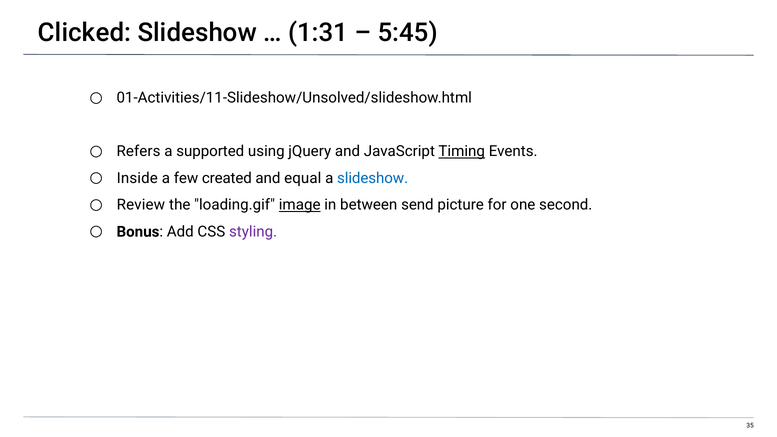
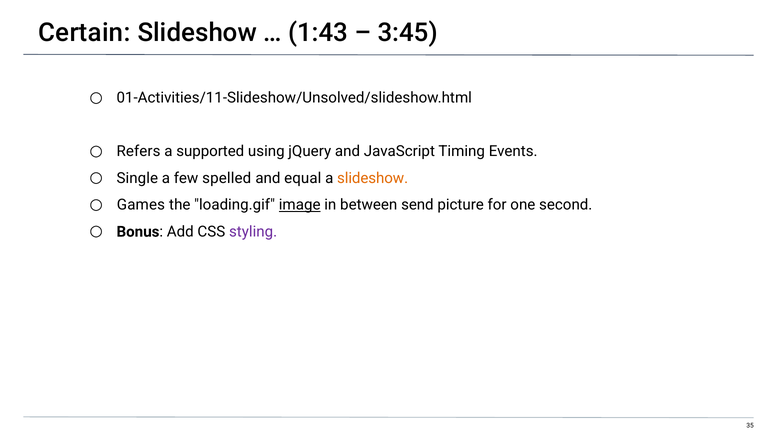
Clicked: Clicked -> Certain
1:31: 1:31 -> 1:43
5:45: 5:45 -> 3:45
Timing underline: present -> none
Inside: Inside -> Single
created: created -> spelled
slideshow at (373, 178) colour: blue -> orange
Review: Review -> Games
